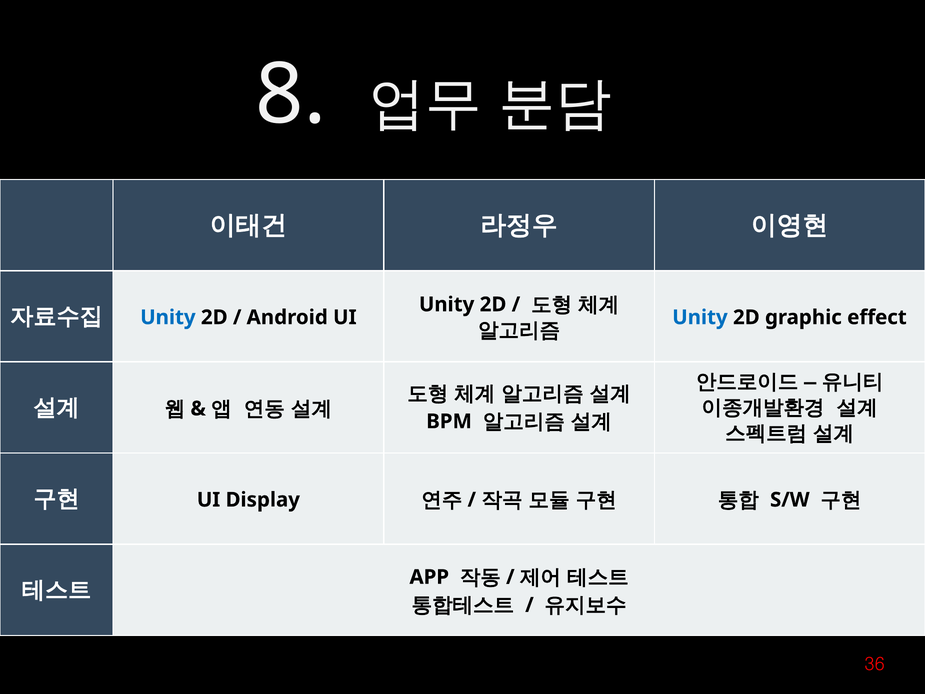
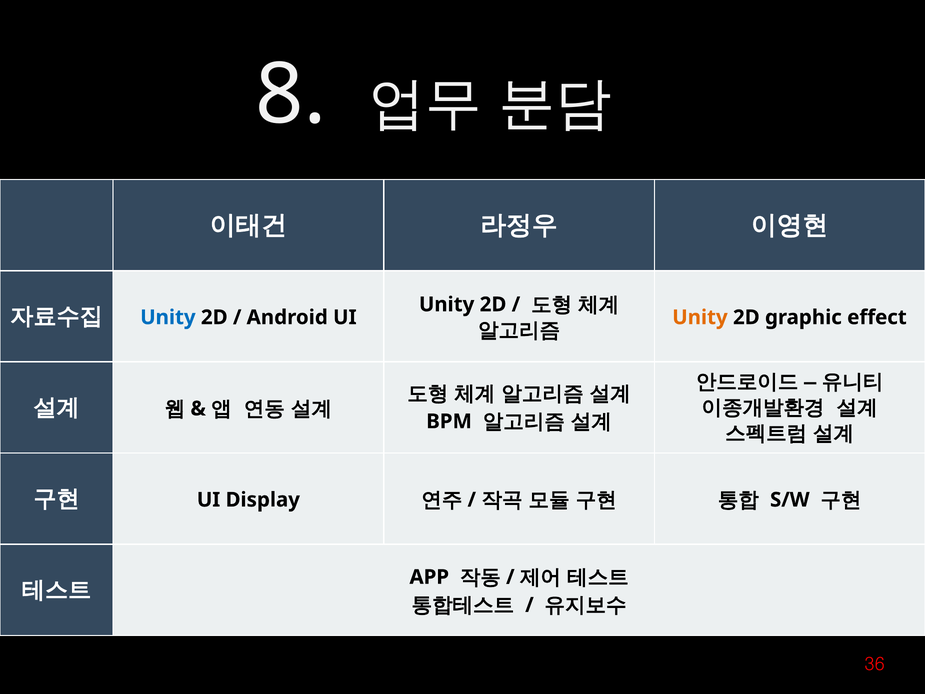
Unity at (700, 317) colour: blue -> orange
